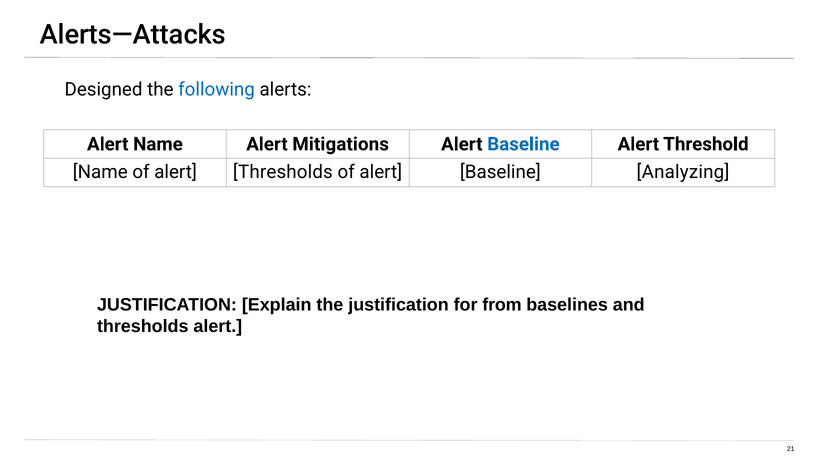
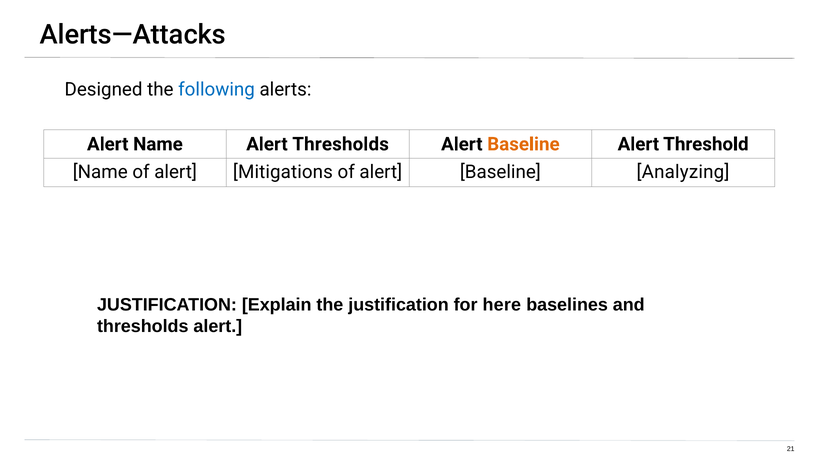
Alert Mitigations: Mitigations -> Thresholds
Baseline at (523, 144) colour: blue -> orange
alert Thresholds: Thresholds -> Mitigations
from: from -> here
